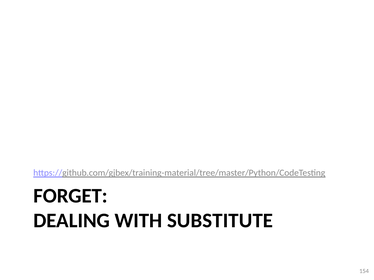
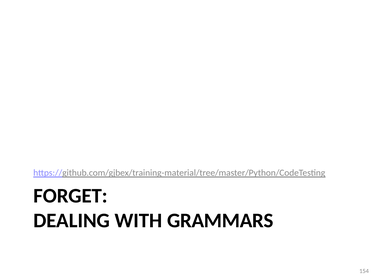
SUBSTITUTE: SUBSTITUTE -> GRAMMARS
